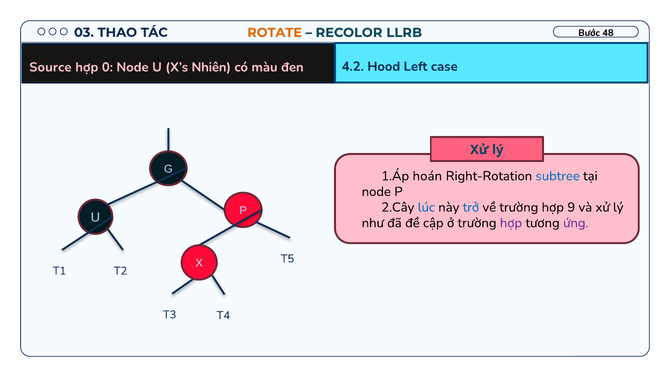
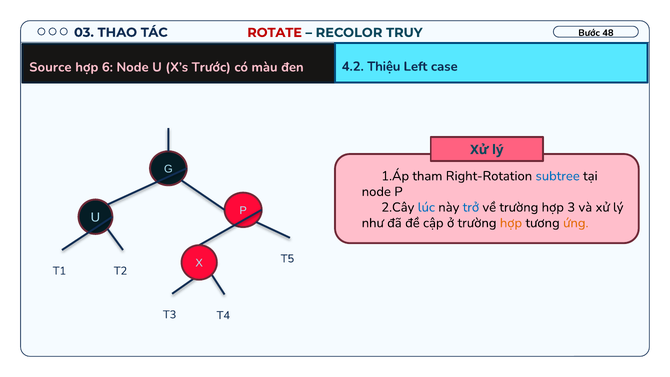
ROTATE colour: orange -> red
LLRB: LLRB -> TRUY
Hood: Hood -> Thiệu
0: 0 -> 6
Nhiên: Nhiên -> Trước
hoán: hoán -> tham
9: 9 -> 3
hợp at (511, 223) colour: purple -> orange
ứng colour: purple -> orange
